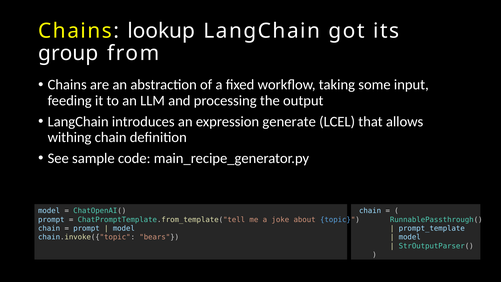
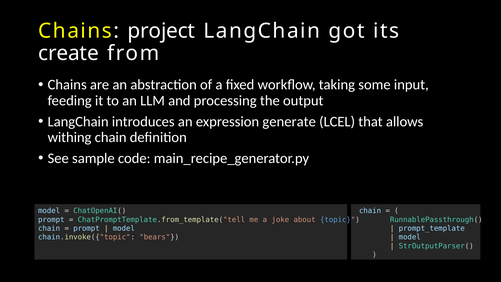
lookup: lookup -> project
group: group -> create
